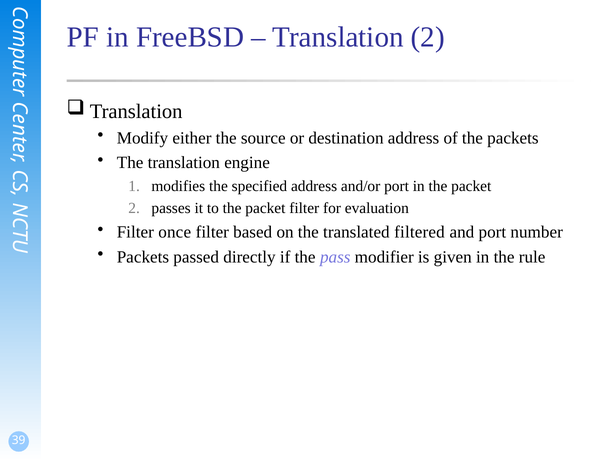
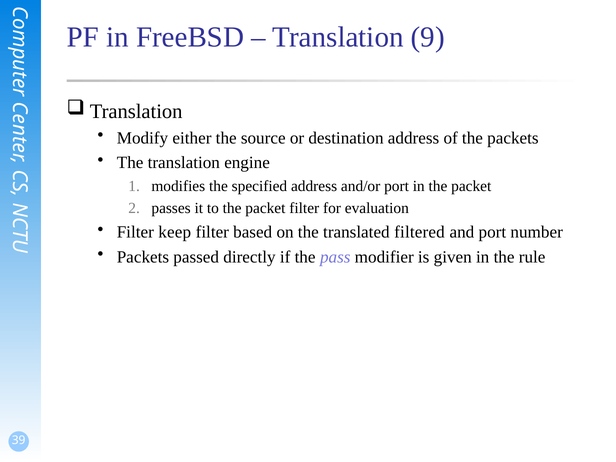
Translation 2: 2 -> 9
once: once -> keep
